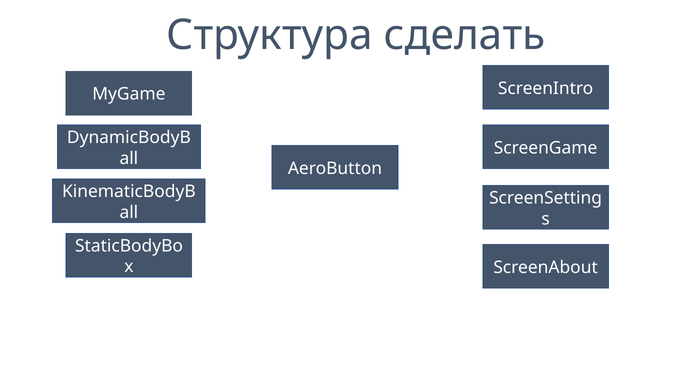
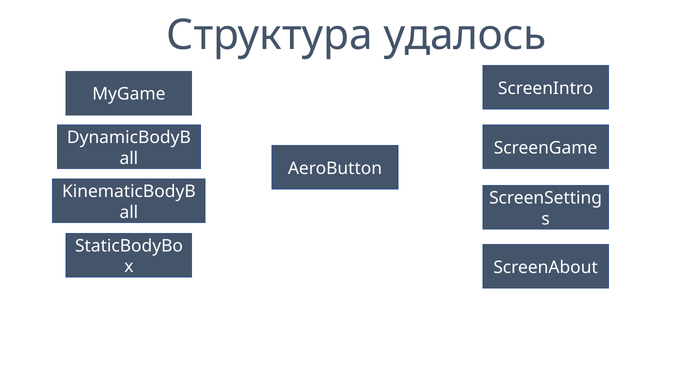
сделать: сделать -> удалось
